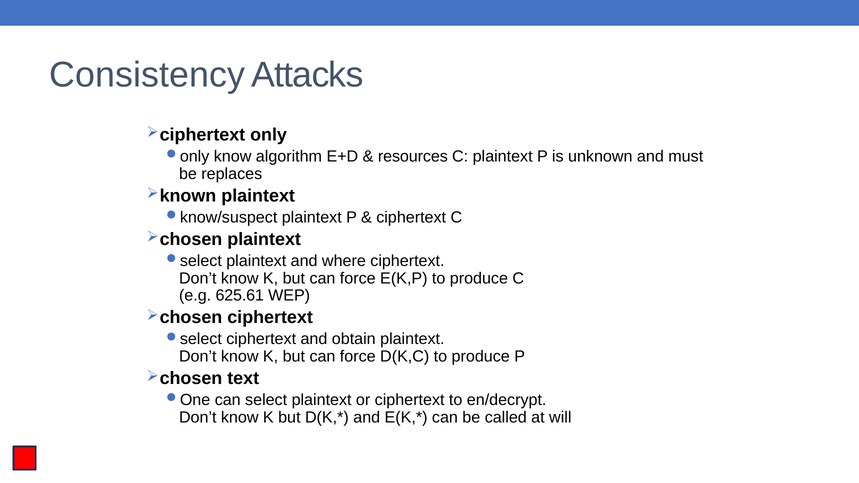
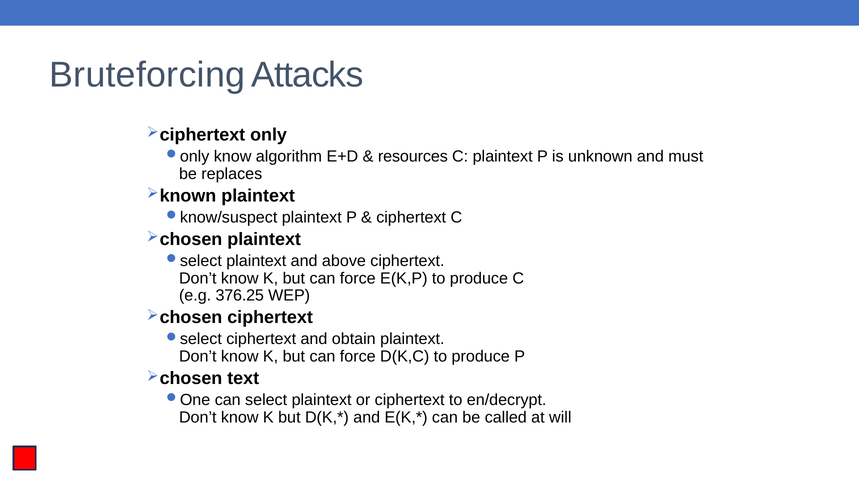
Consistency: Consistency -> Bruteforcing
where: where -> above
625.61: 625.61 -> 376.25
